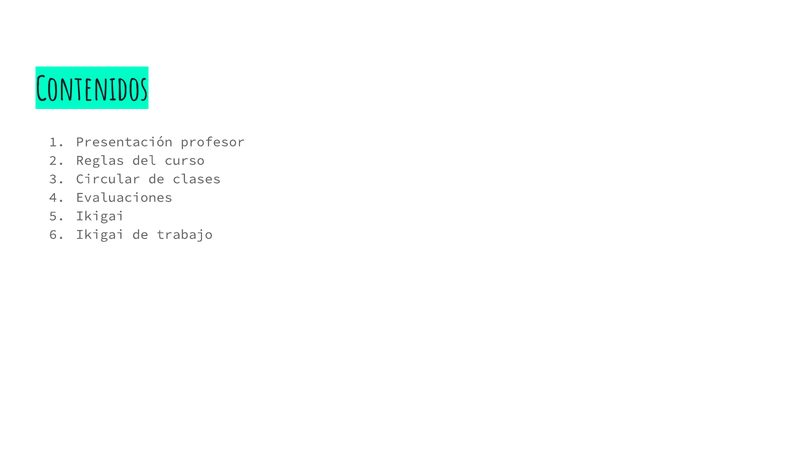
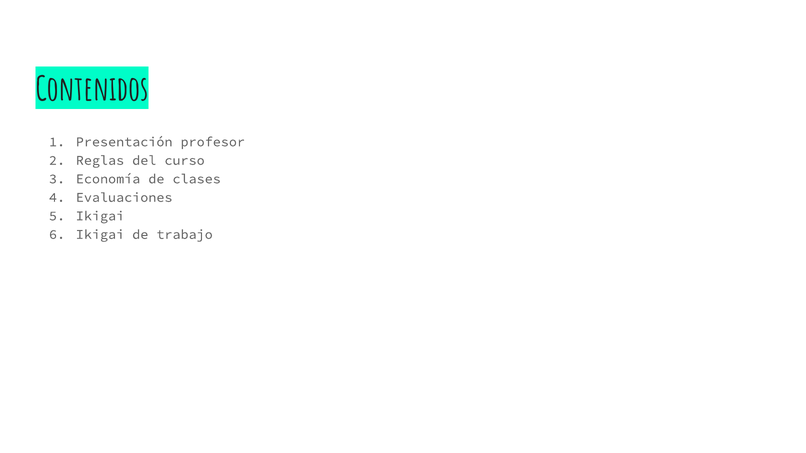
Circular: Circular -> Economía
